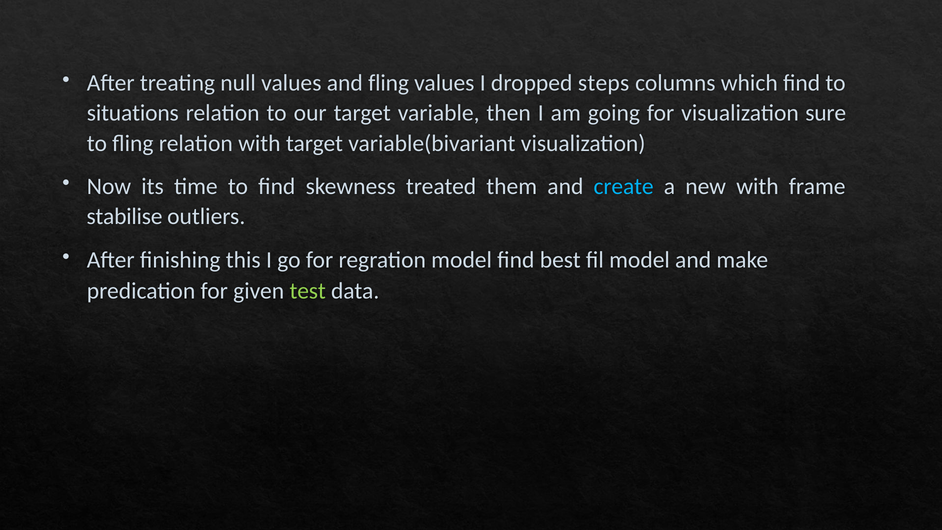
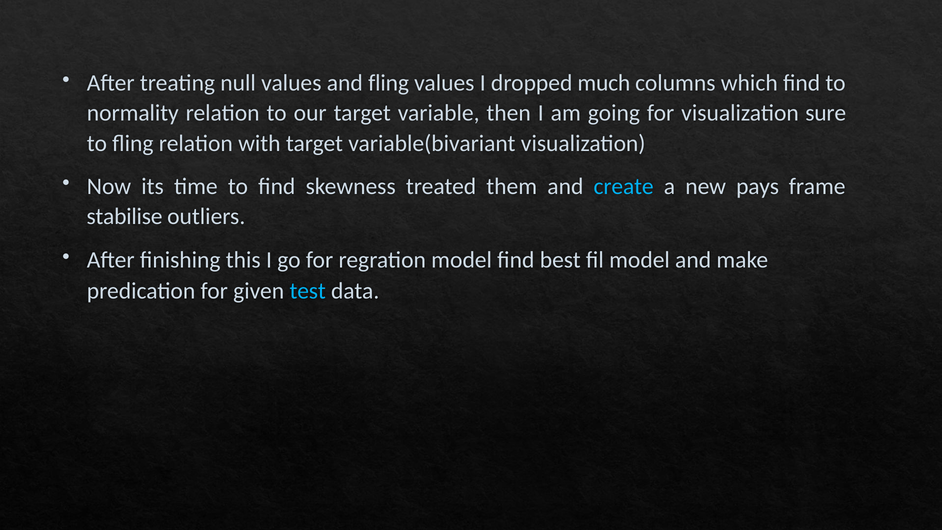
steps: steps -> much
situations: situations -> normality
new with: with -> pays
test colour: light green -> light blue
